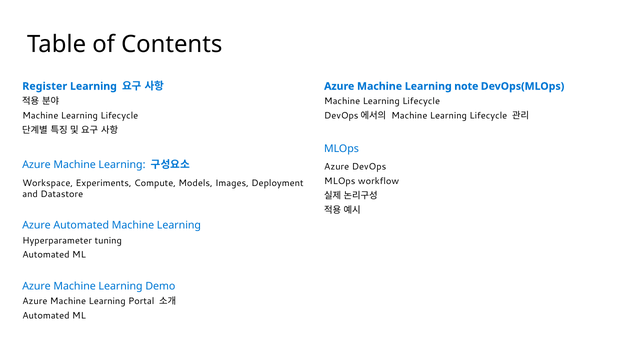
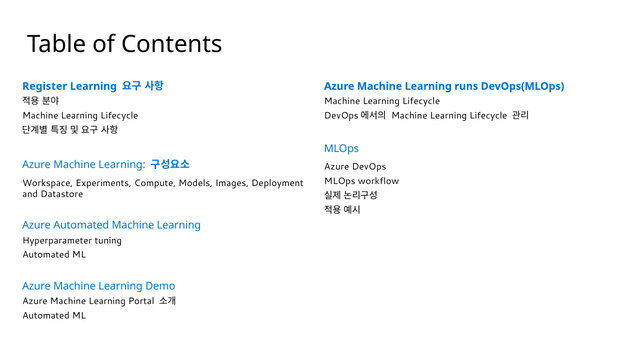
note: note -> runs
